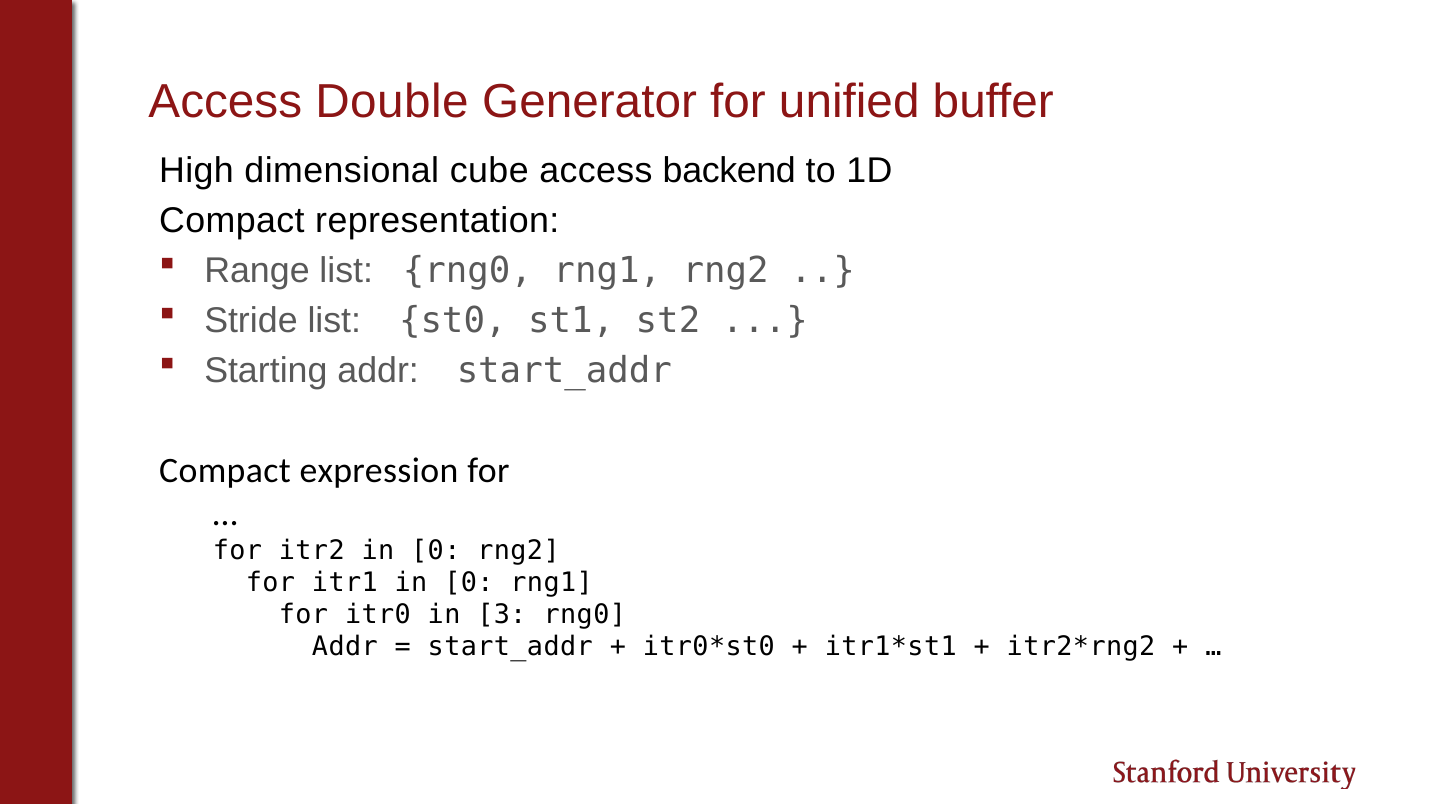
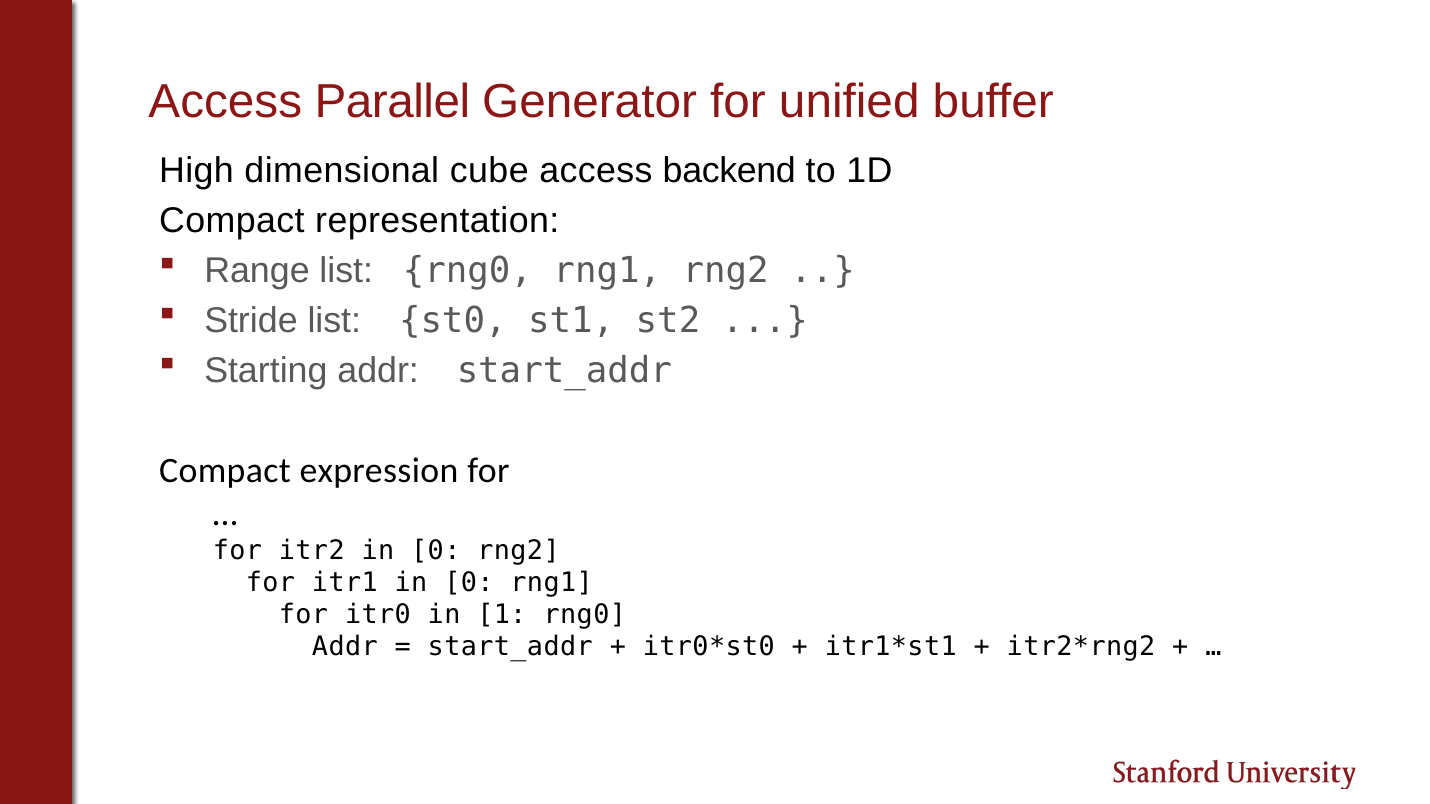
Double: Double -> Parallel
3: 3 -> 1
